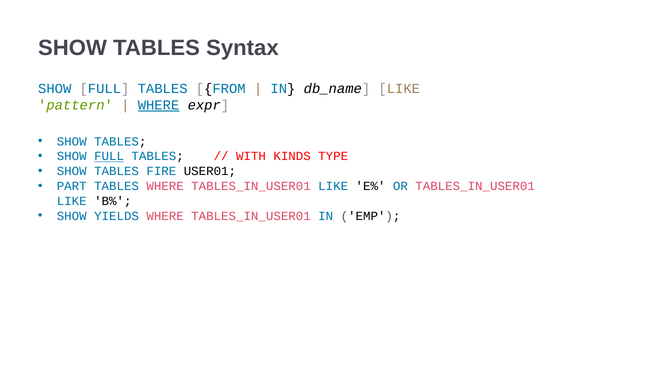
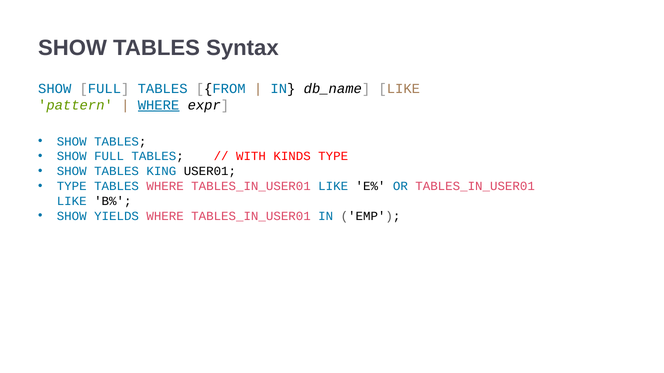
FULL at (109, 157) underline: present -> none
FIRE: FIRE -> KING
PART at (72, 186): PART -> TYPE
